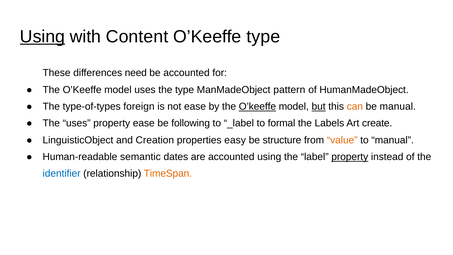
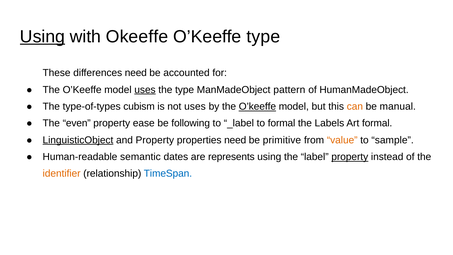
Content: Content -> Okeeffe
uses at (145, 90) underline: none -> present
foreign: foreign -> cubism
not ease: ease -> uses
but underline: present -> none
The uses: uses -> even
Art create: create -> formal
LinguisticObject underline: none -> present
and Creation: Creation -> Property
properties easy: easy -> need
structure: structure -> primitive
to manual: manual -> sample
are accounted: accounted -> represents
identifier colour: blue -> orange
TimeSpan colour: orange -> blue
